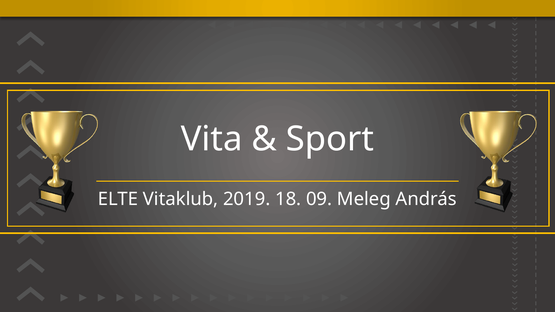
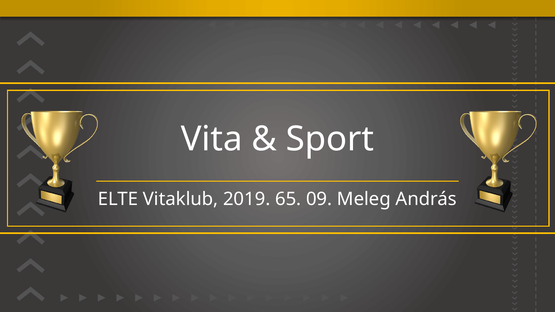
18: 18 -> 65
